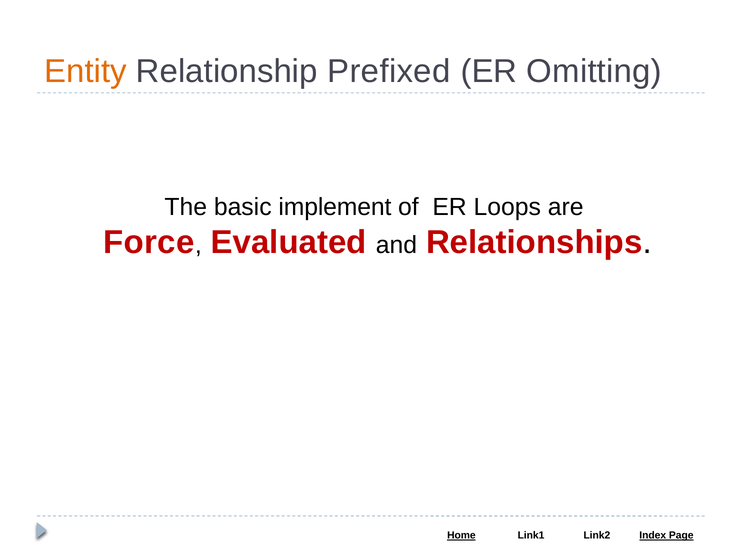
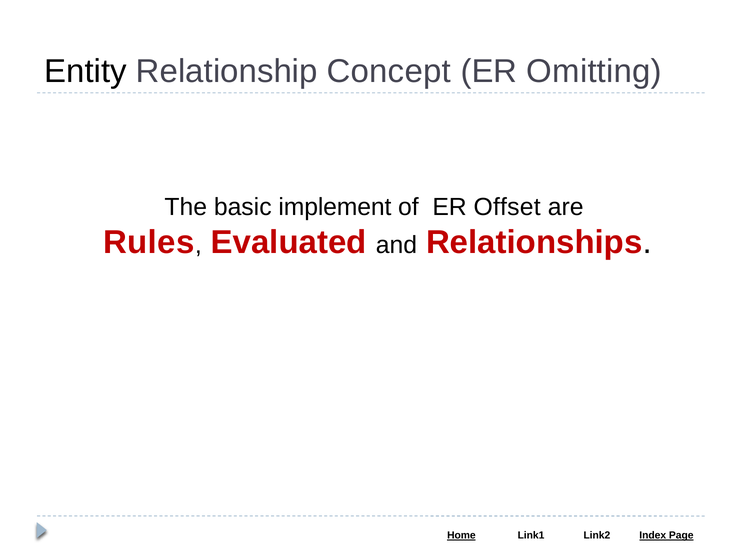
Entity colour: orange -> black
Prefixed: Prefixed -> Concept
Loops: Loops -> Offset
Force: Force -> Rules
